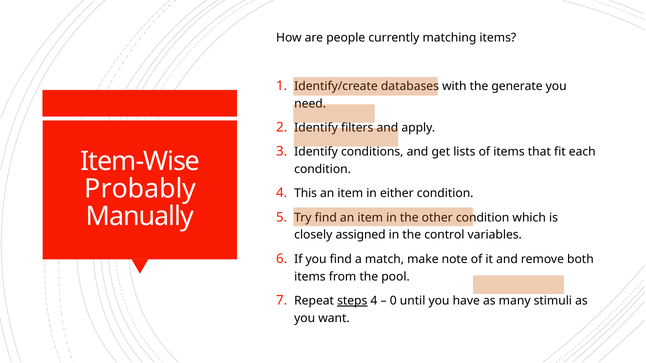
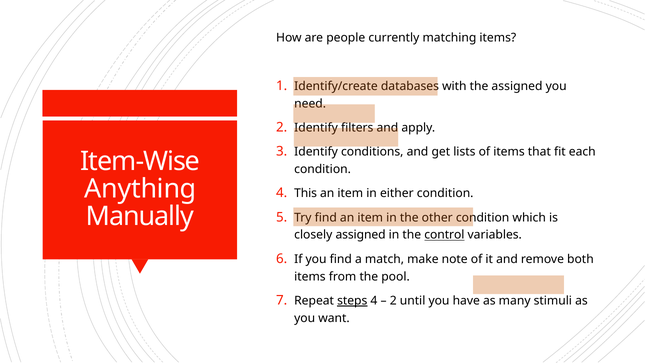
the generate: generate -> assigned
Probably: Probably -> Anything
control underline: none -> present
0 at (393, 301): 0 -> 2
